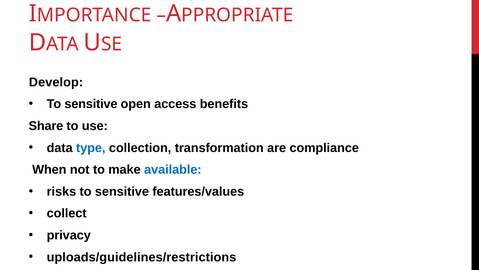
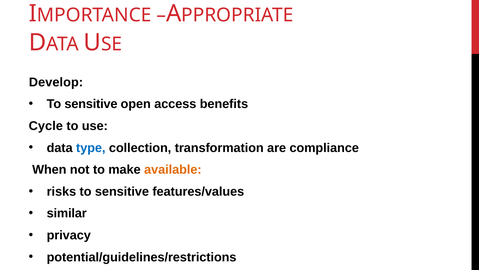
Share: Share -> Cycle
available colour: blue -> orange
collect: collect -> similar
uploads/guidelines/restrictions: uploads/guidelines/restrictions -> potential/guidelines/restrictions
